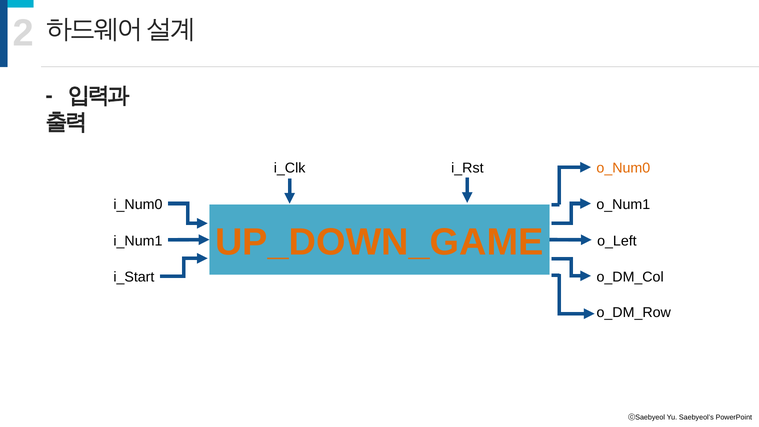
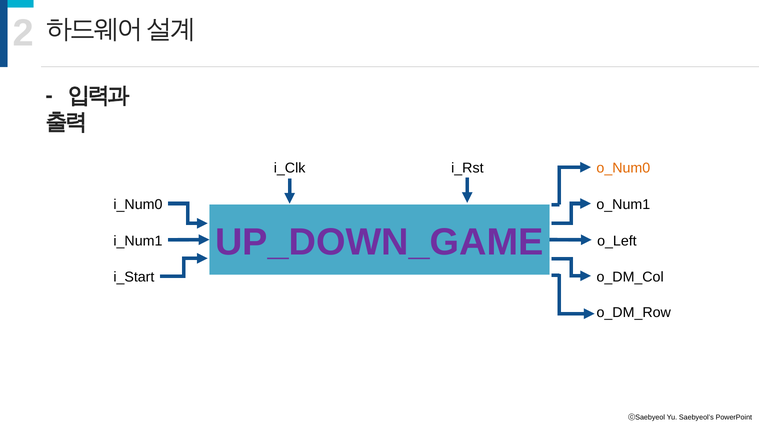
UP_DOWN_GAME colour: orange -> purple
